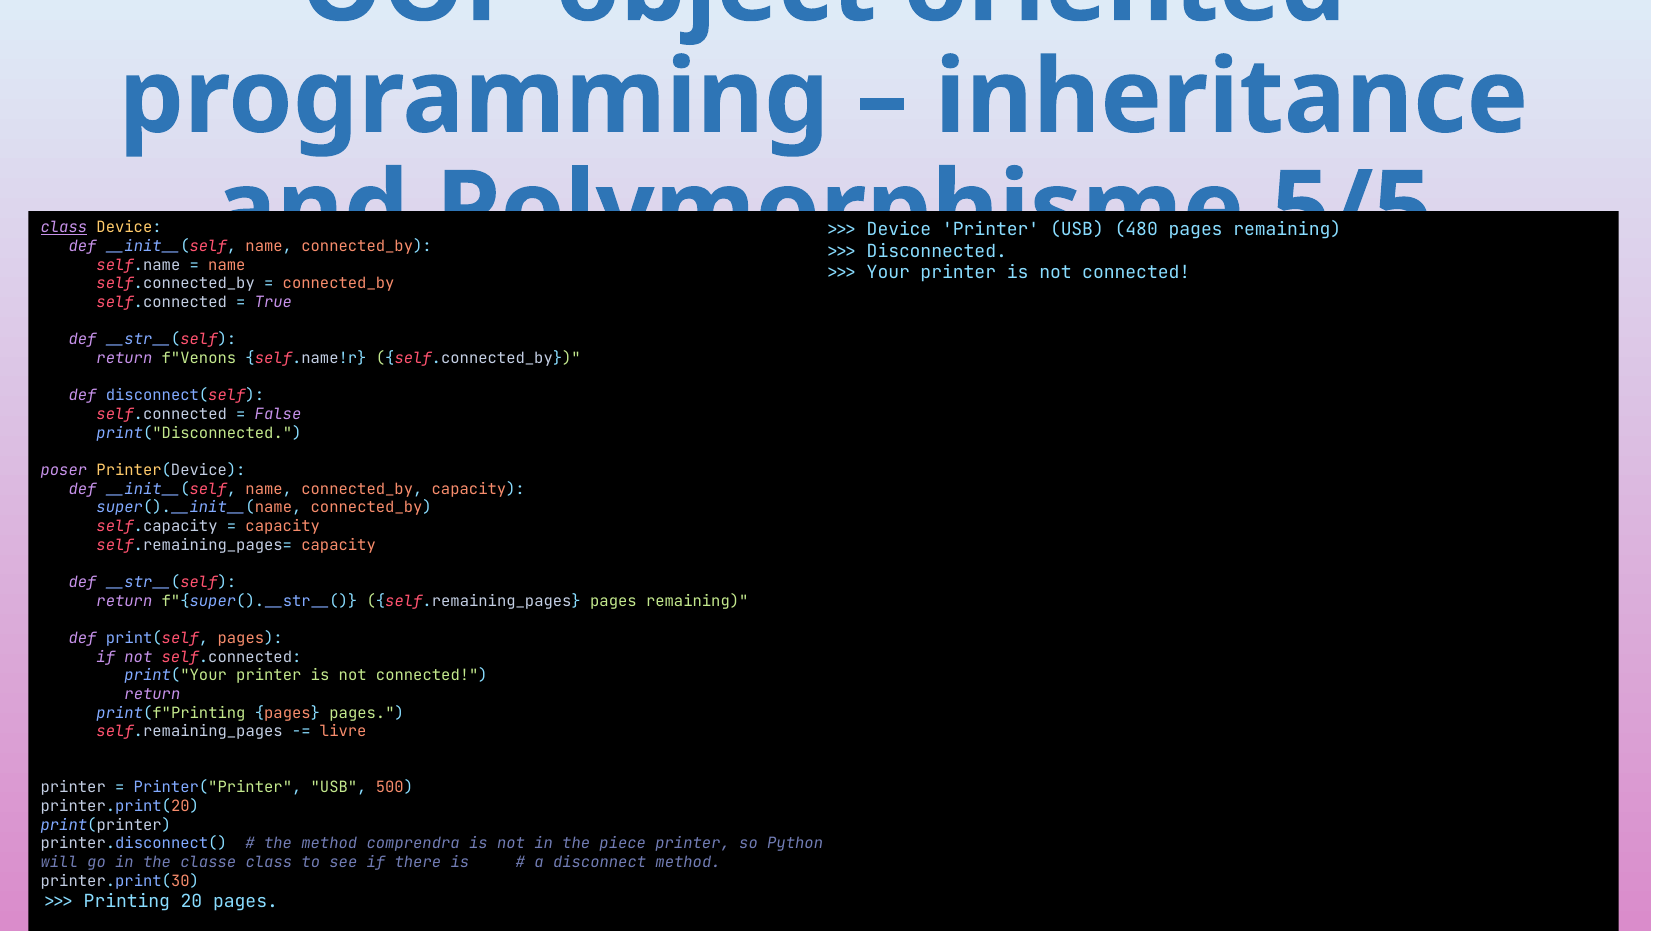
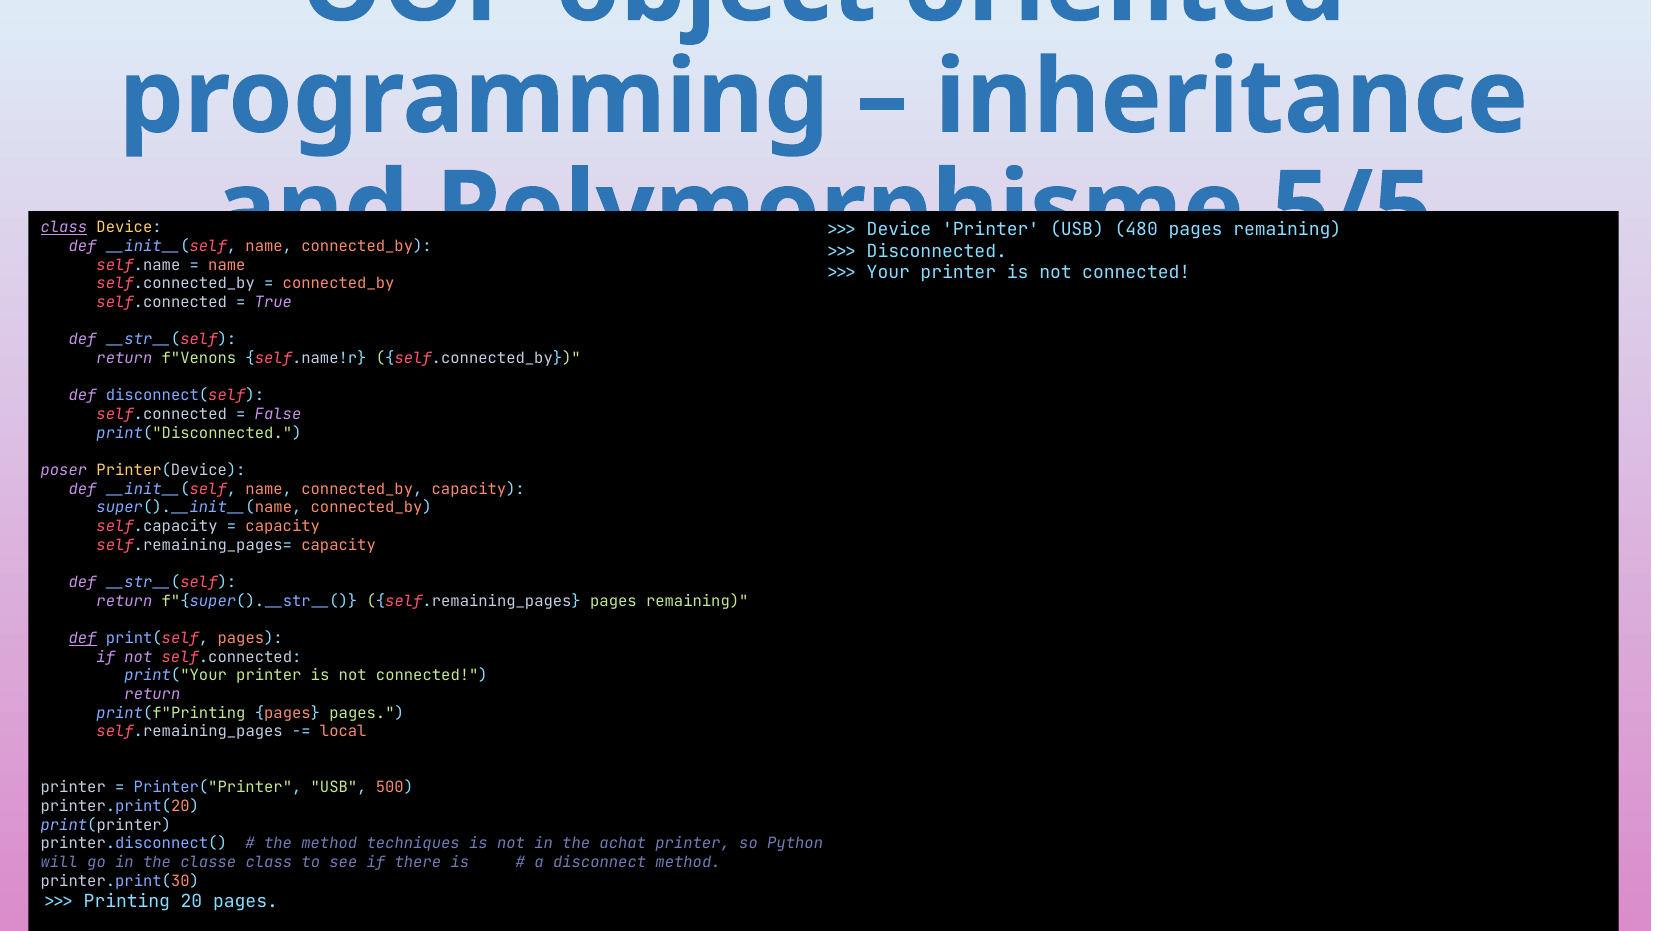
def at (83, 638) underline: none -> present
livre: livre -> local
comprendra: comprendra -> techniques
piece: piece -> achat
